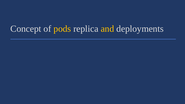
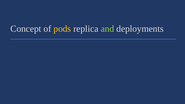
and colour: yellow -> light green
